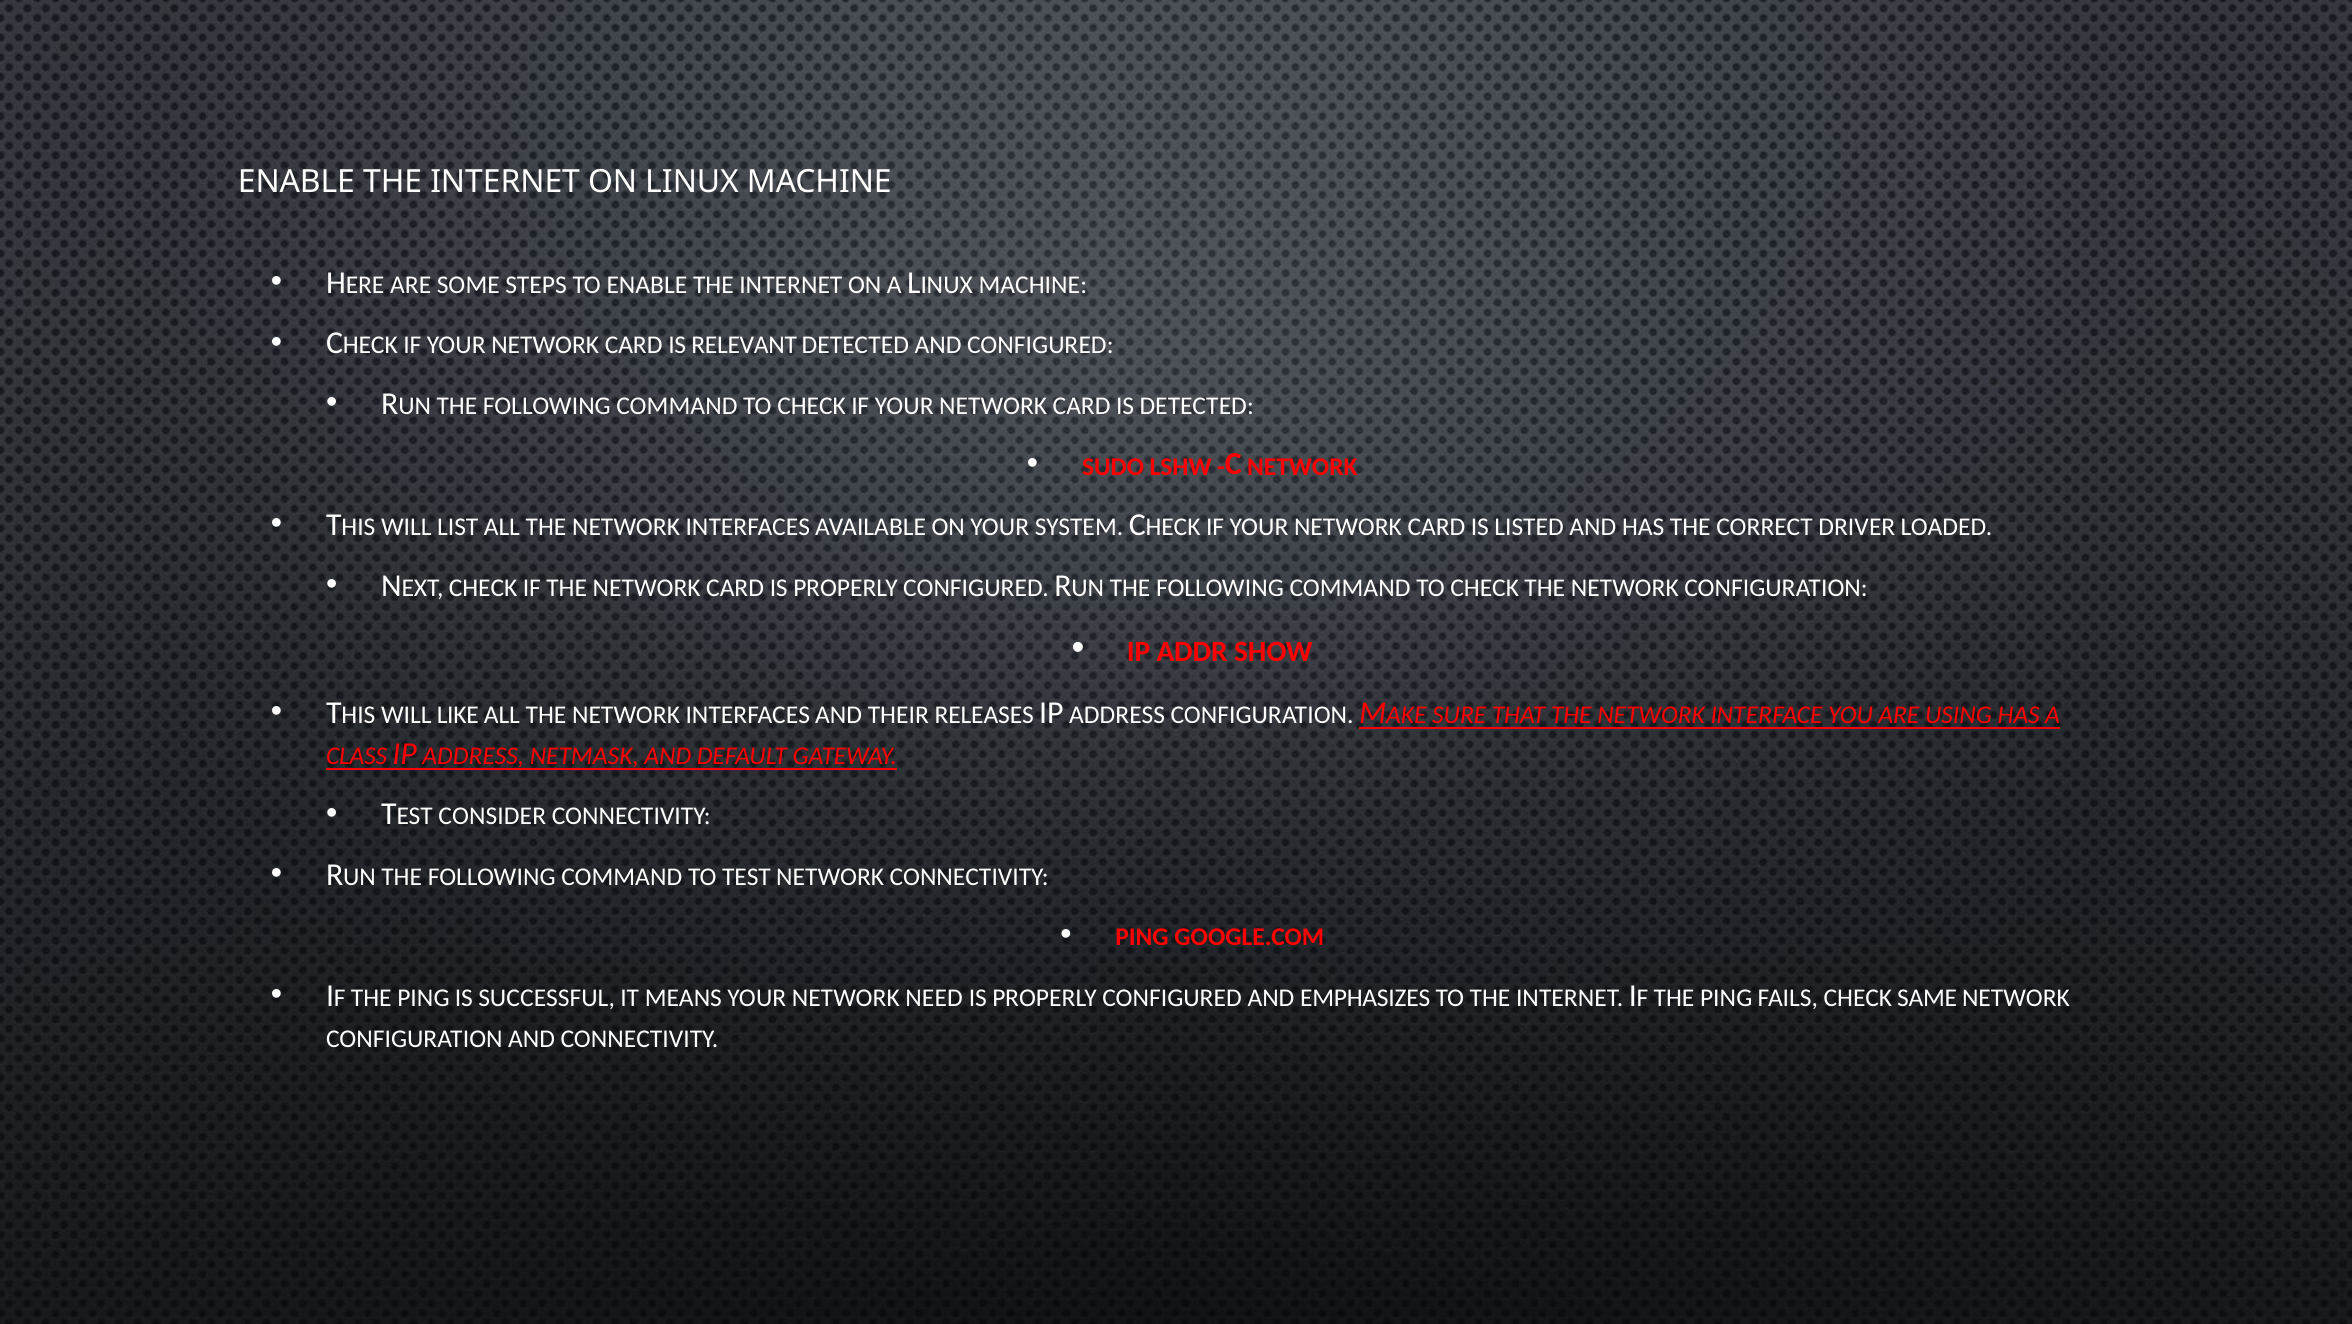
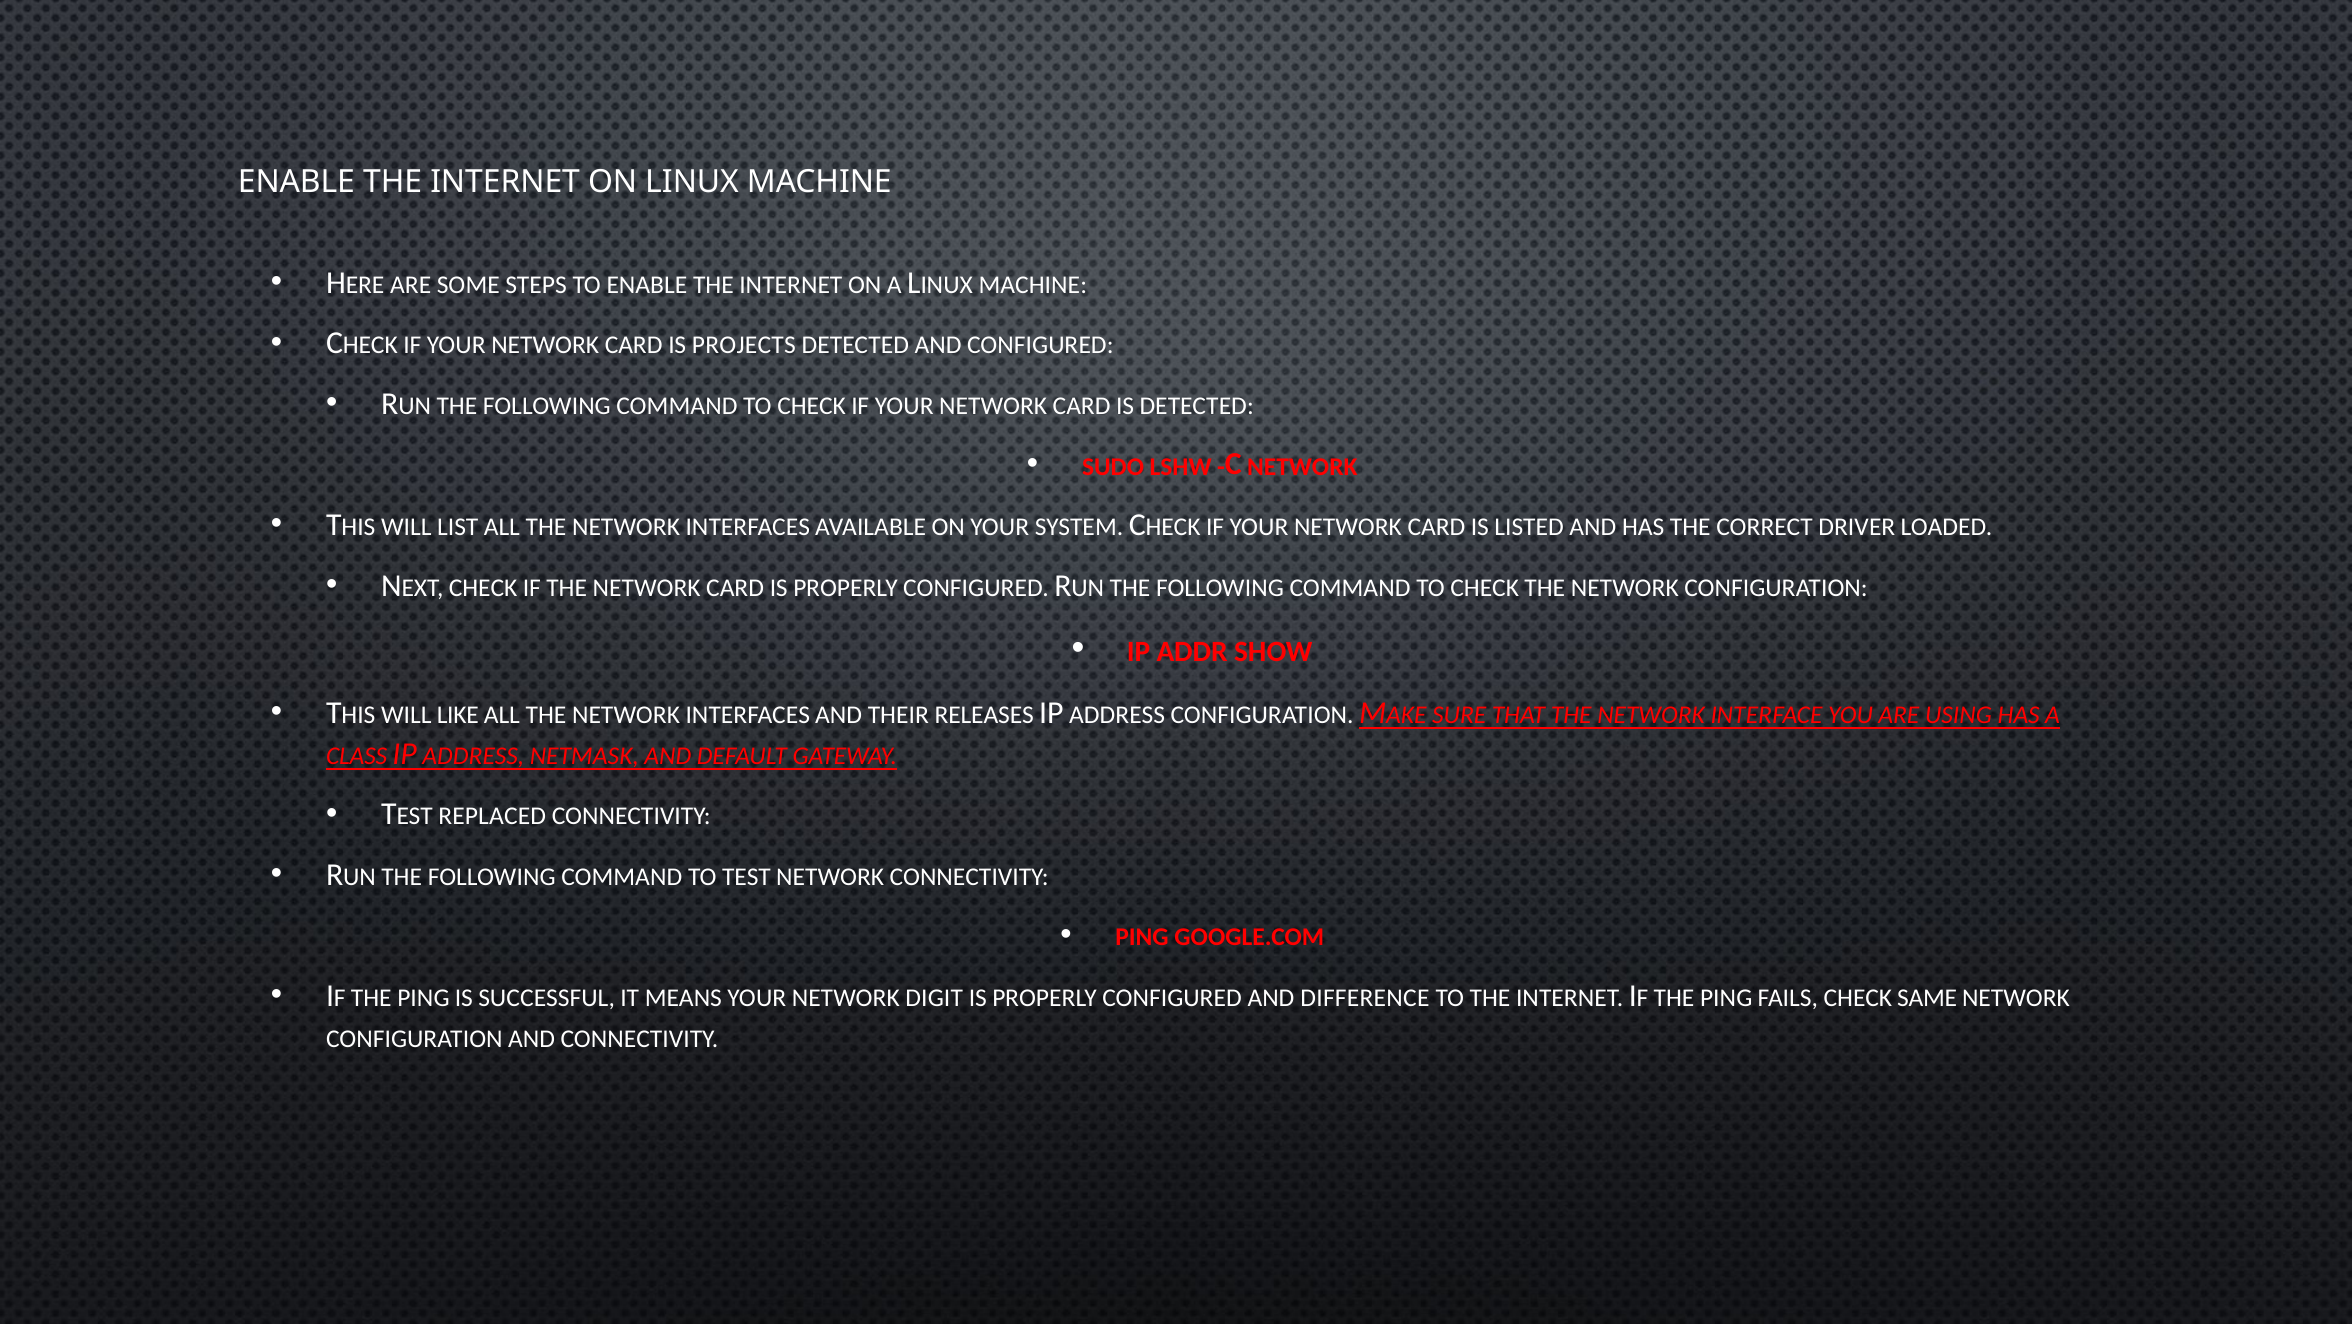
RELEVANT: RELEVANT -> PROJECTS
CONSIDER: CONSIDER -> REPLACED
NEED: NEED -> DIGIT
EMPHASIZES: EMPHASIZES -> DIFFERENCE
